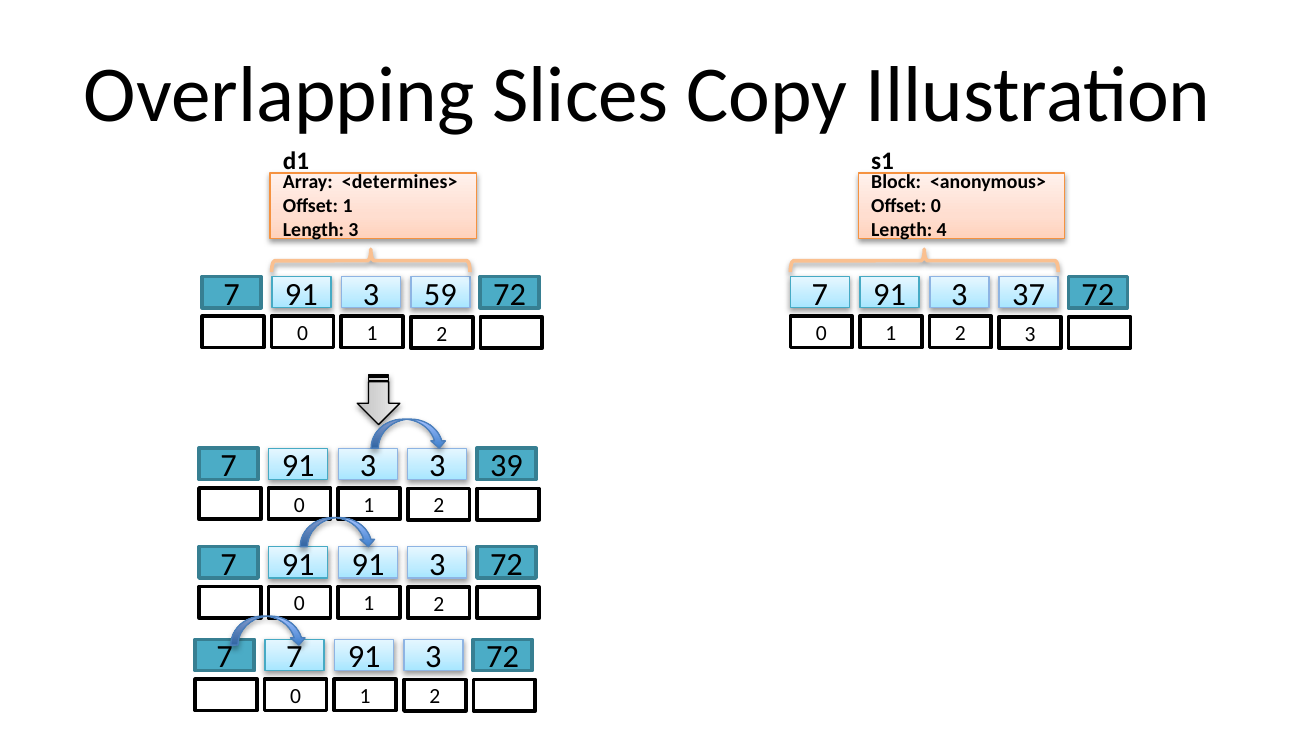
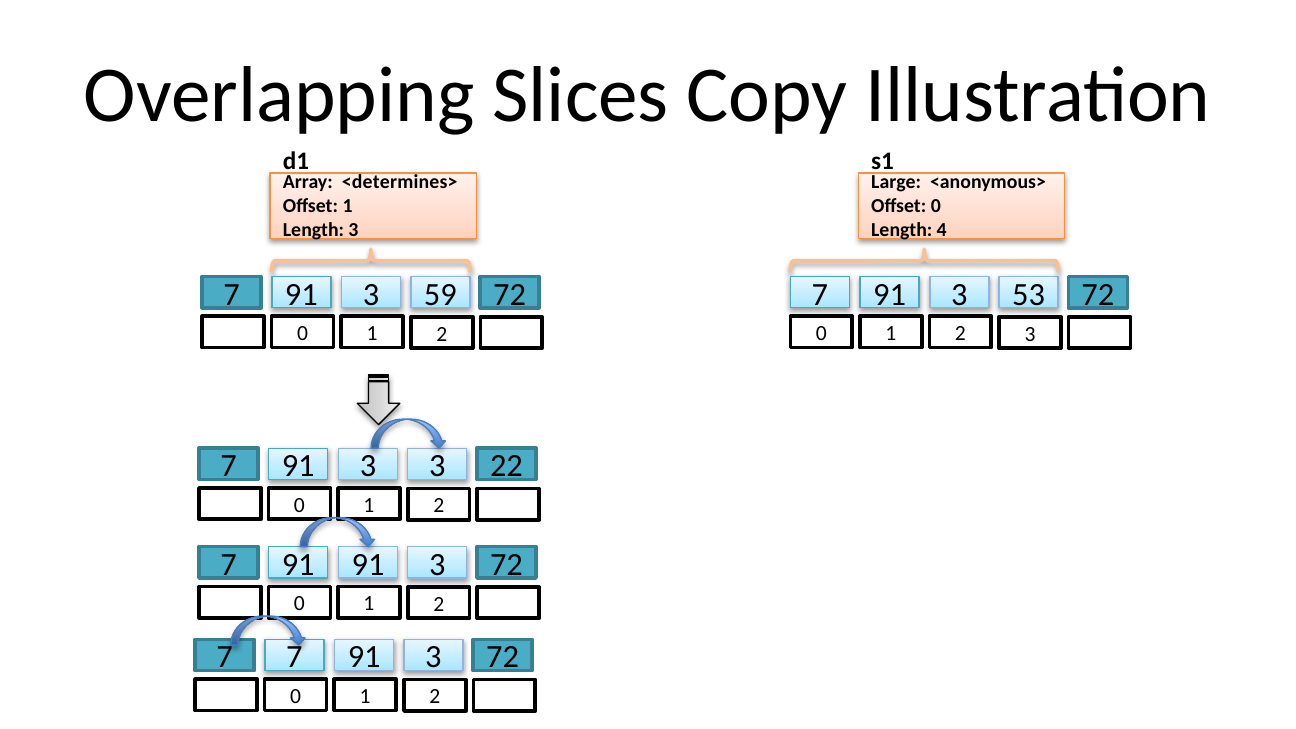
Block: Block -> Large
37: 37 -> 53
39: 39 -> 22
